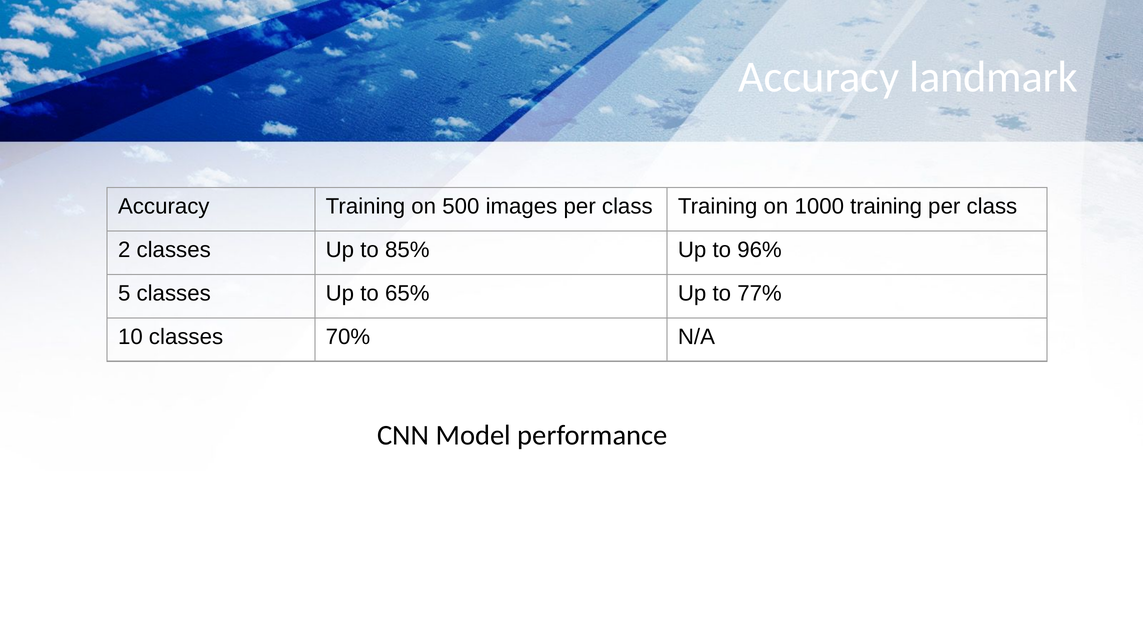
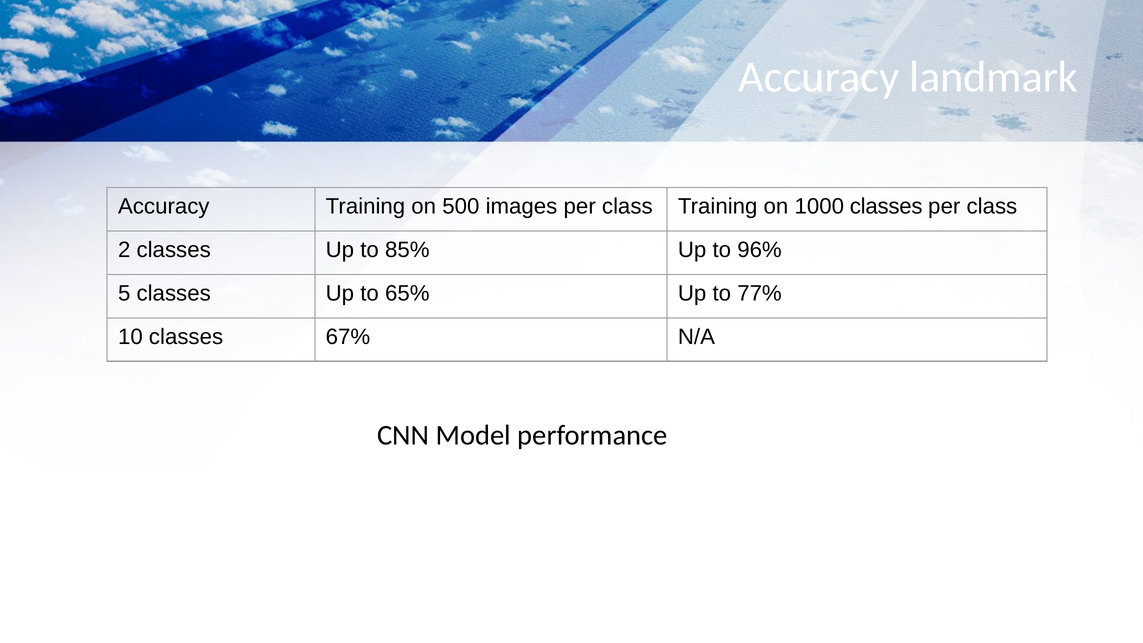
1000 training: training -> classes
70%: 70% -> 67%
